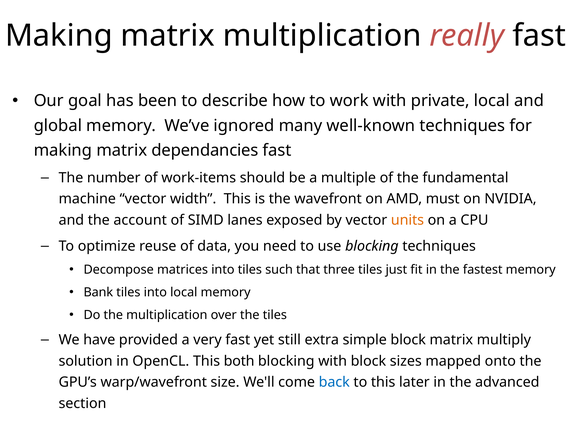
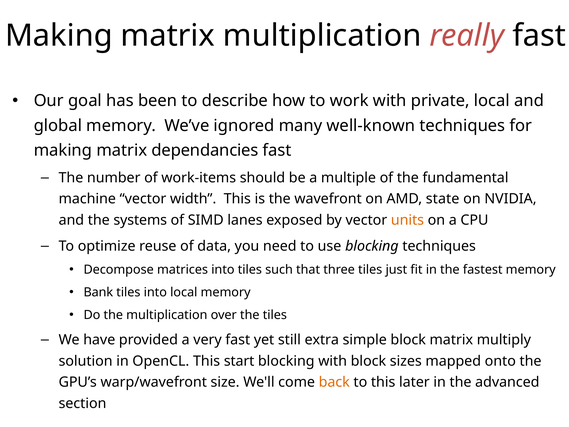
must: must -> state
account: account -> systems
both: both -> start
back colour: blue -> orange
